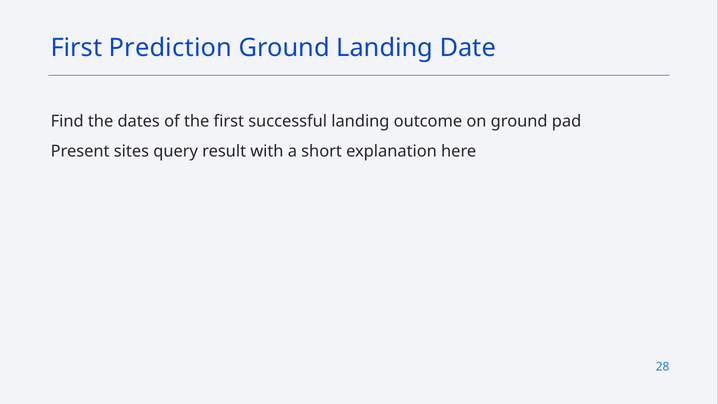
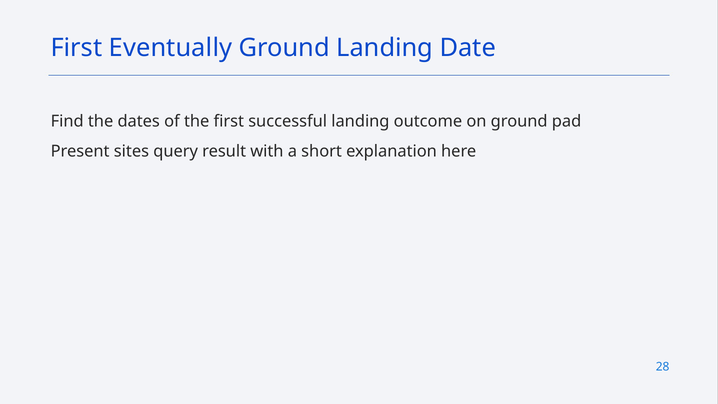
Prediction: Prediction -> Eventually
